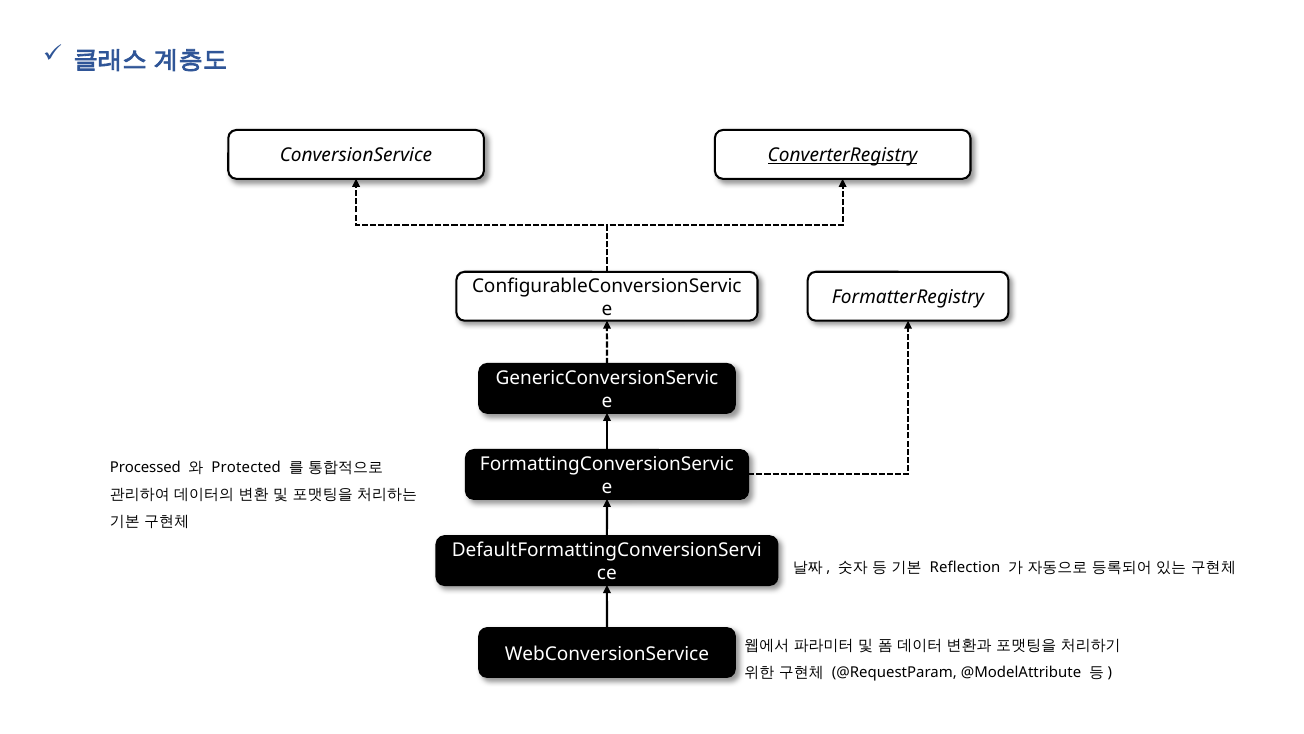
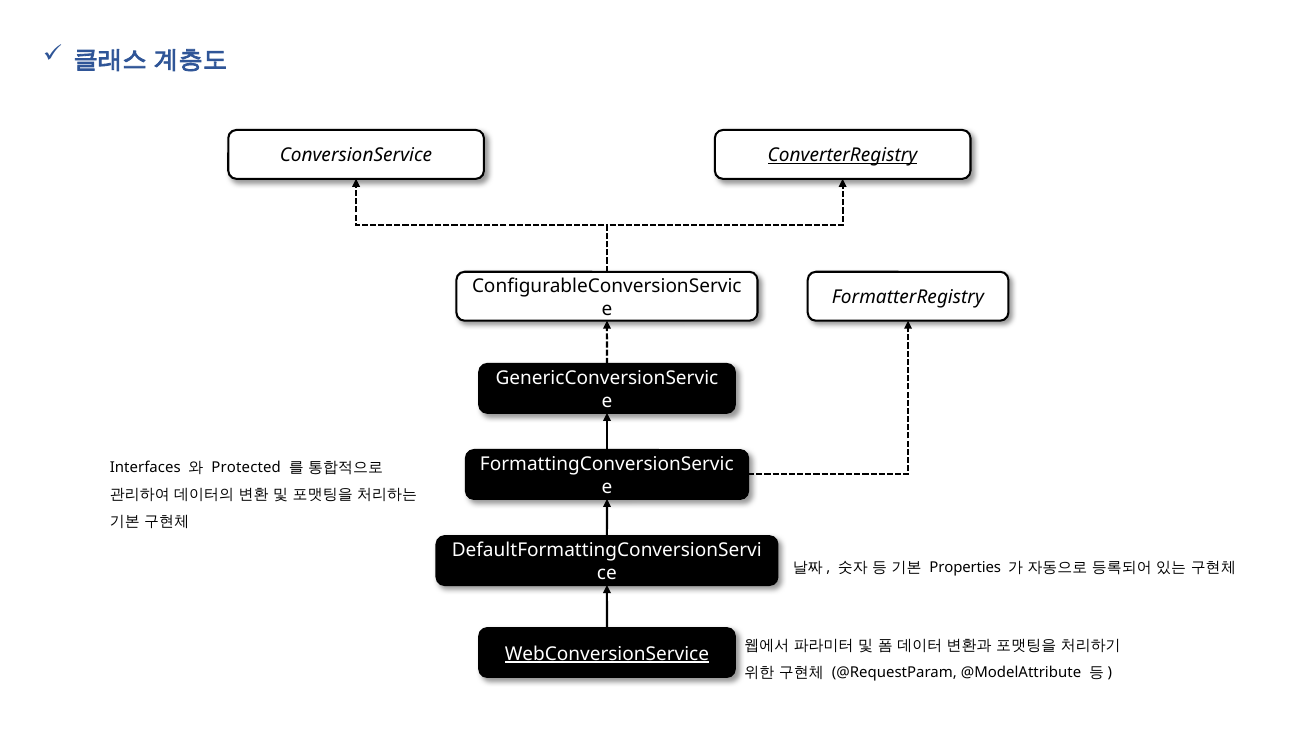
Processed: Processed -> Interfaces
Reflection: Reflection -> Properties
WebConversionService underline: none -> present
